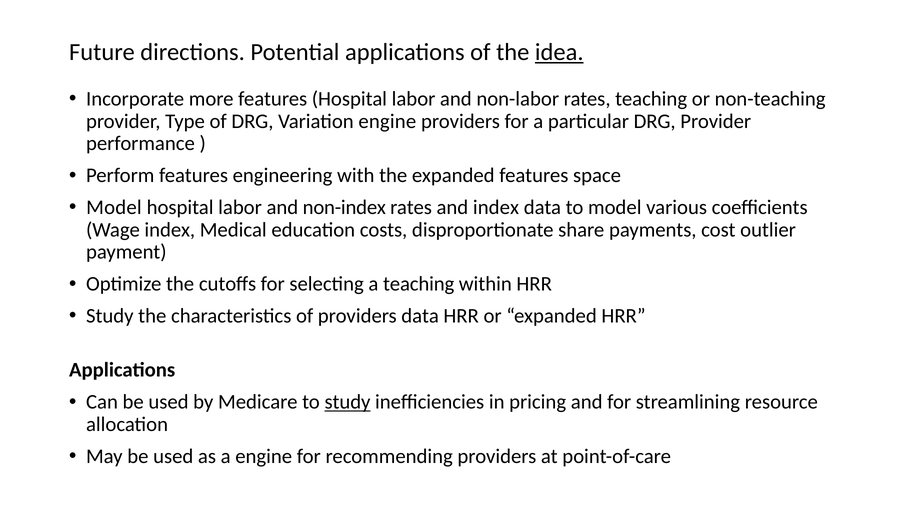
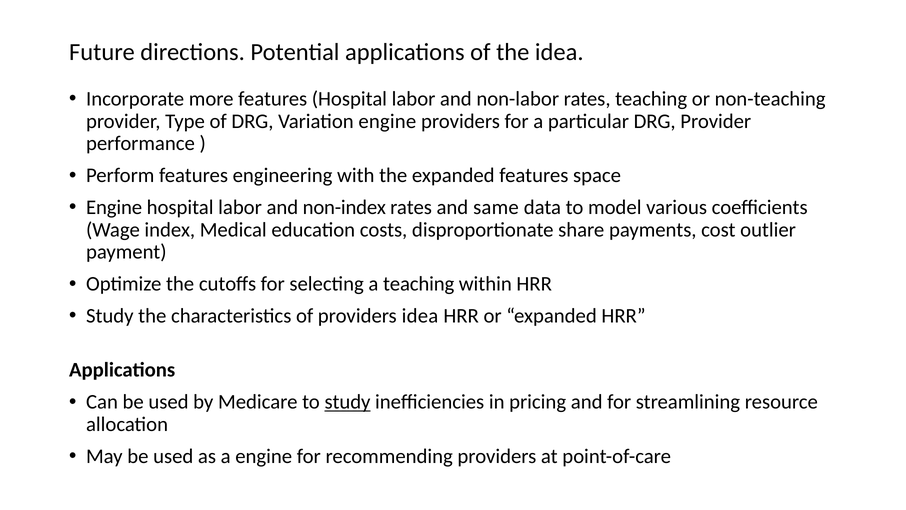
idea at (559, 52) underline: present -> none
Model at (114, 207): Model -> Engine
and index: index -> same
providers data: data -> idea
